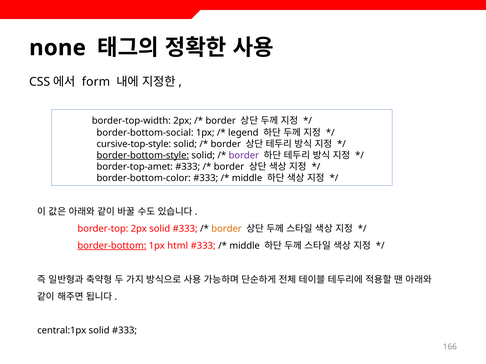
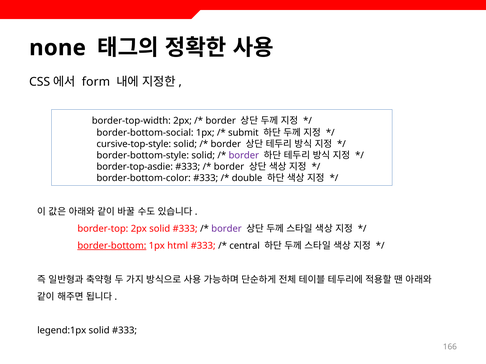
legend: legend -> submit
border-bottom-style underline: present -> none
border-top-amet: border-top-amet -> border-top-asdie
middle at (247, 178): middle -> double
border at (227, 229) colour: orange -> purple
middle at (245, 246): middle -> central
central:1px: central:1px -> legend:1px
